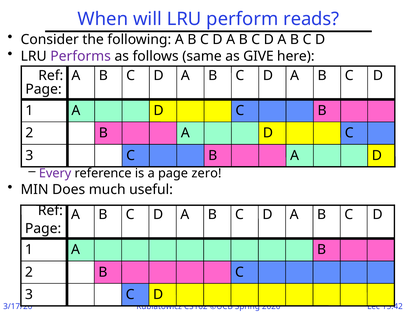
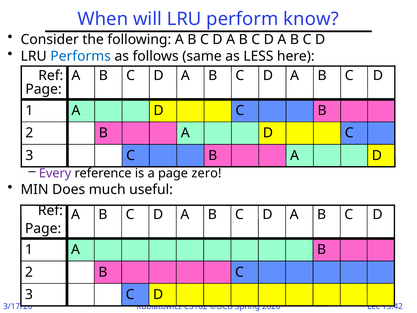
reads: reads -> know
Performs colour: purple -> blue
GIVE: GIVE -> LESS
